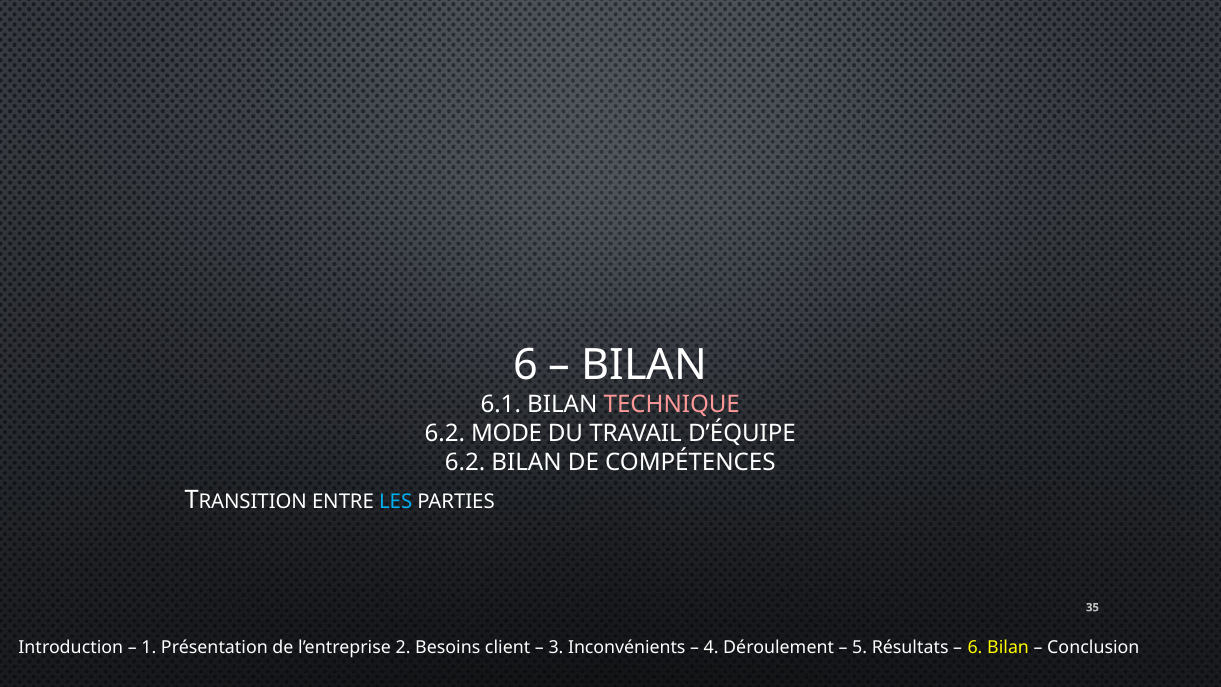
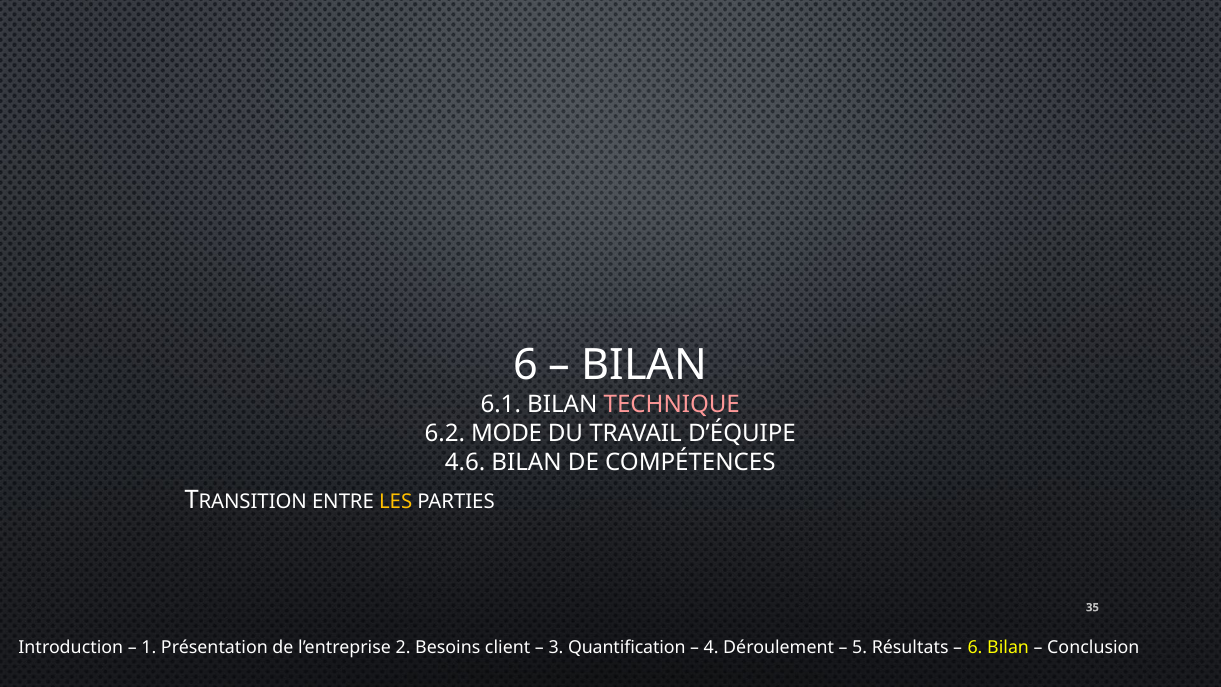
6.2 at (465, 462): 6.2 -> 4.6
LES colour: light blue -> yellow
Inconvénients: Inconvénients -> Quantification
